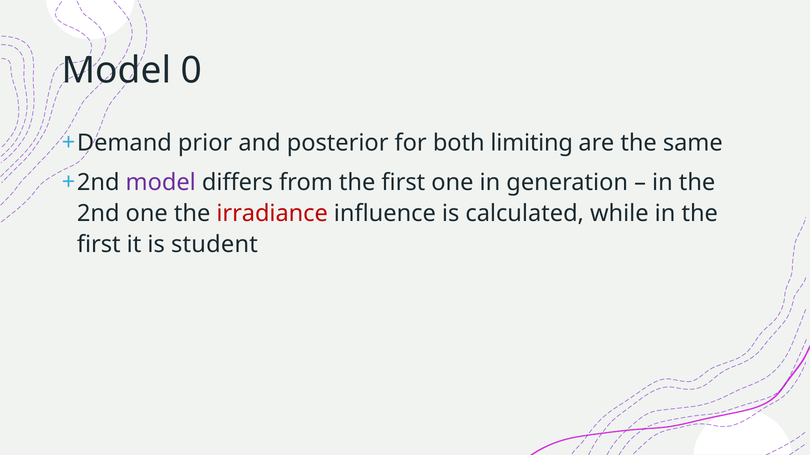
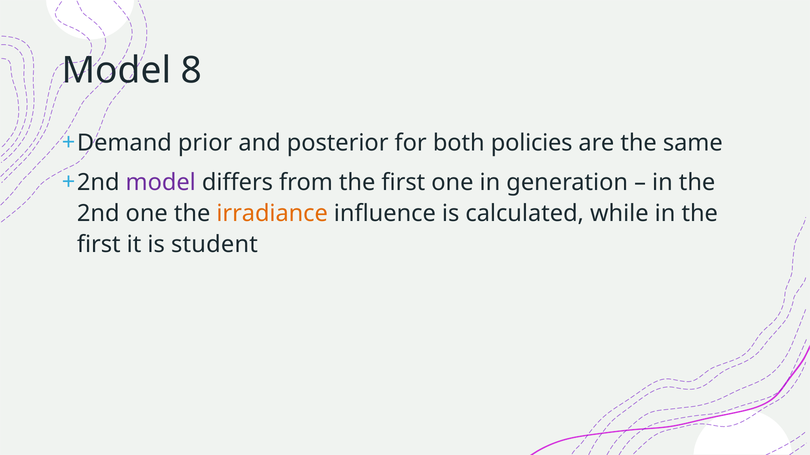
0: 0 -> 8
limiting: limiting -> policies
irradiance colour: red -> orange
